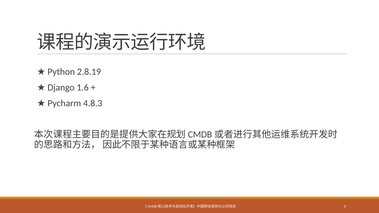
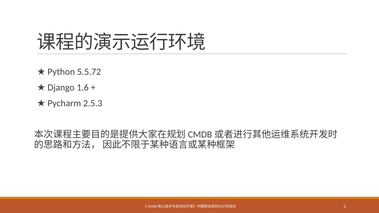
2.8.19: 2.8.19 -> 5.5.72
4.8.3: 4.8.3 -> 2.5.3
